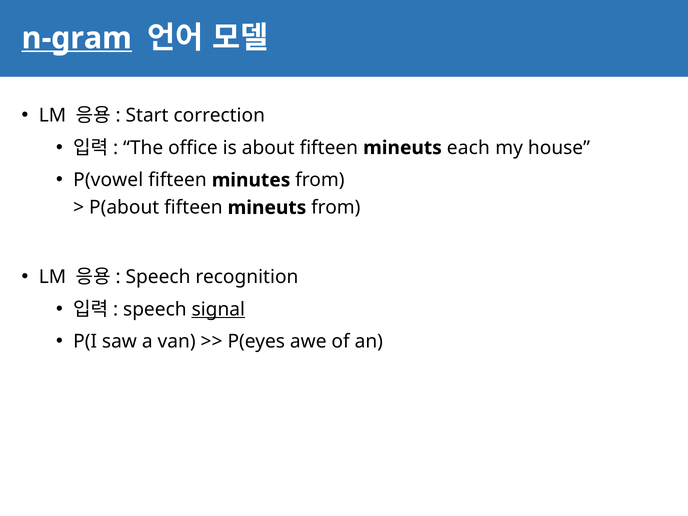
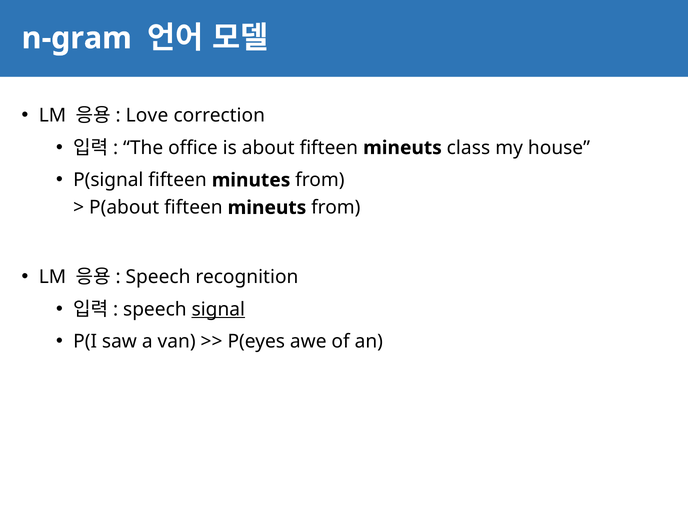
n-gram underline: present -> none
Start: Start -> Love
each: each -> class
P(vowel: P(vowel -> P(signal
